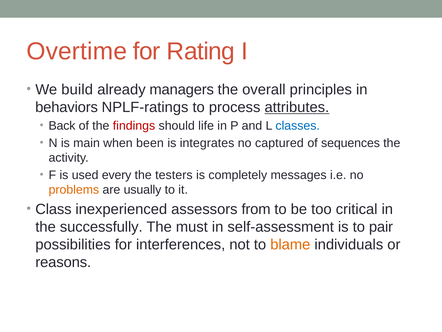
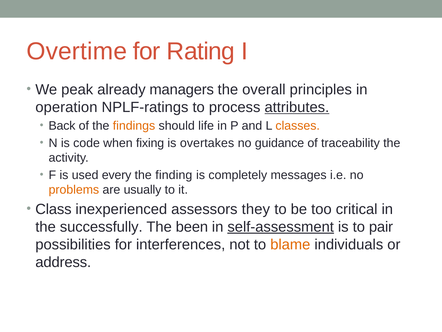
build: build -> peak
behaviors: behaviors -> operation
findings colour: red -> orange
classes colour: blue -> orange
main: main -> code
been: been -> fixing
integrates: integrates -> overtakes
captured: captured -> guidance
sequences: sequences -> traceability
testers: testers -> finding
from: from -> they
must: must -> been
self-assessment underline: none -> present
reasons: reasons -> address
